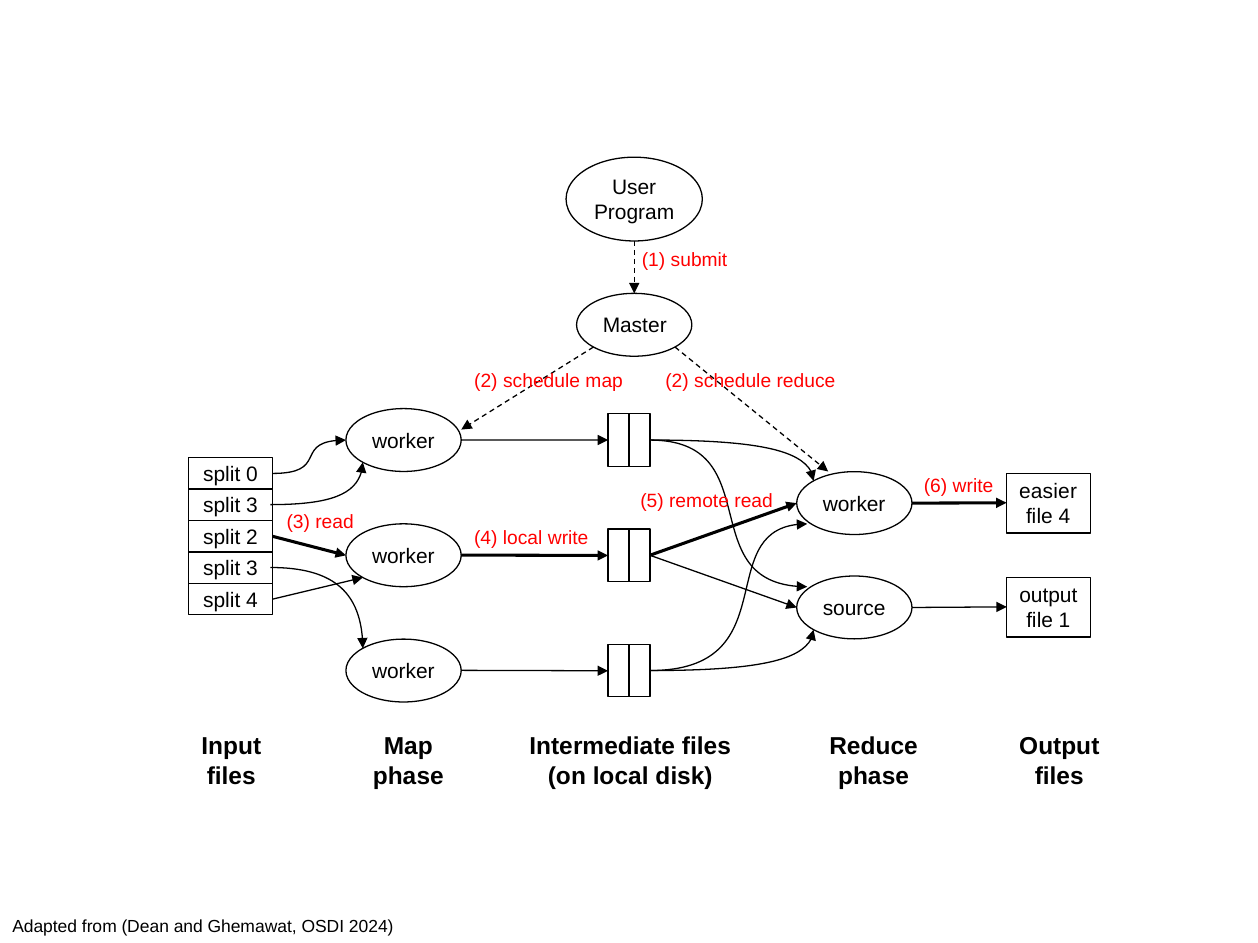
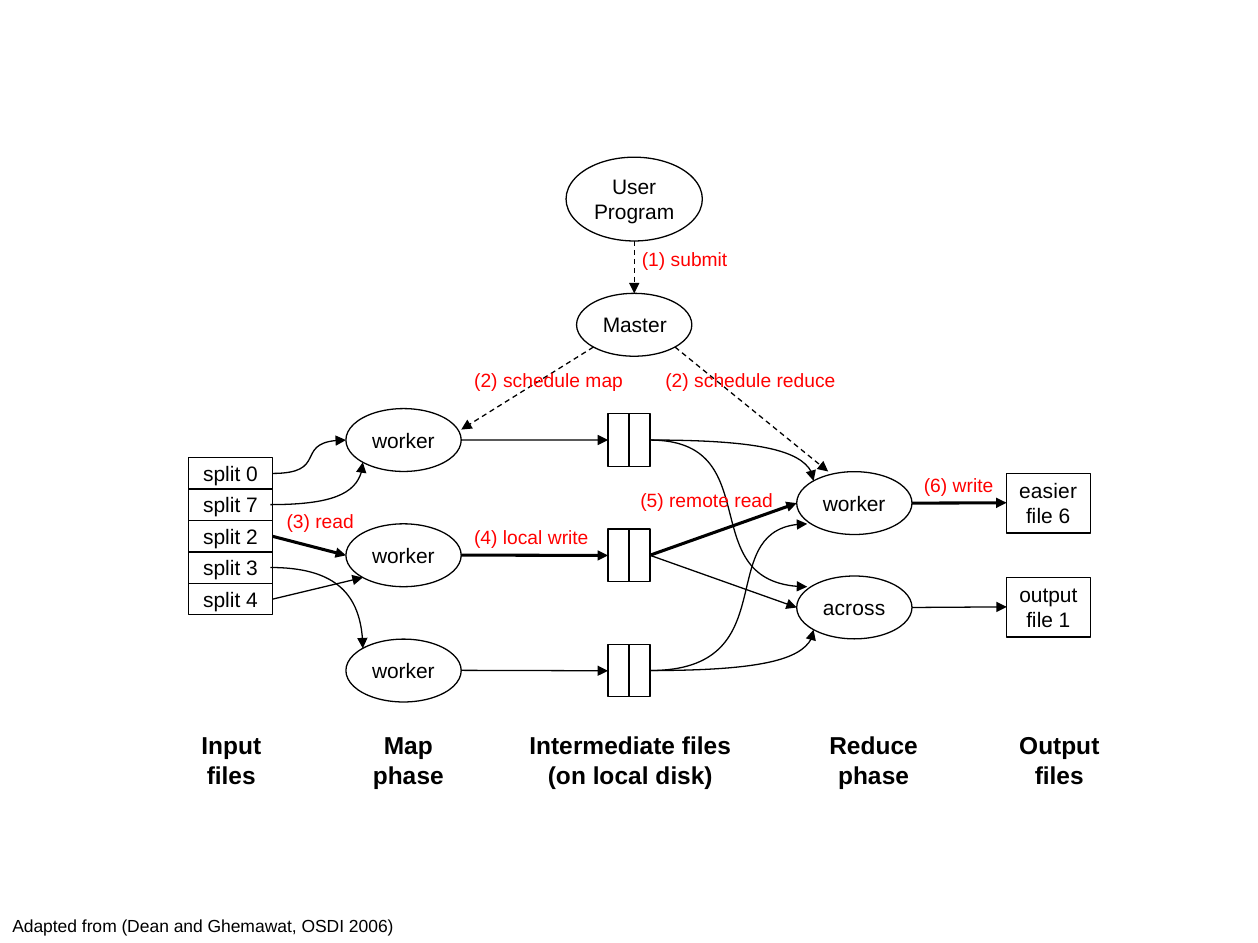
3 at (252, 506): 3 -> 7
file 4: 4 -> 6
source: source -> across
2024: 2024 -> 2006
